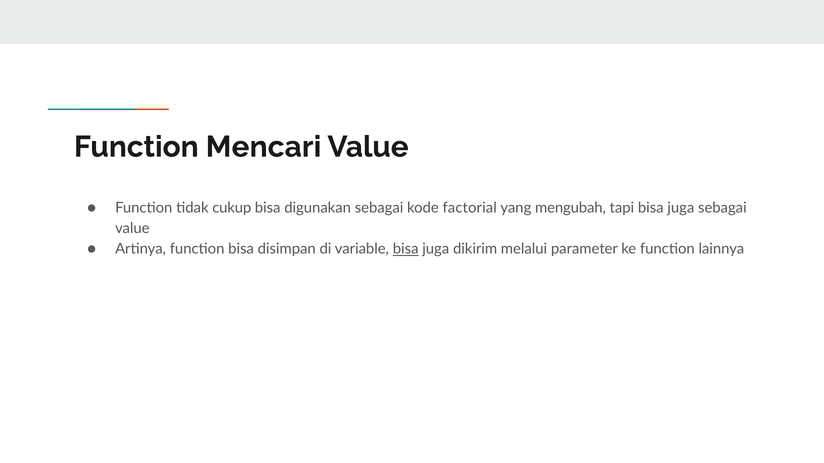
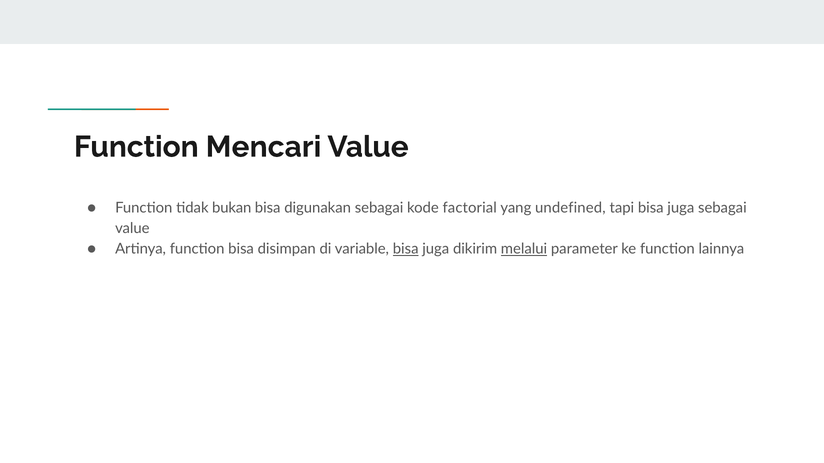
cukup: cukup -> bukan
mengubah: mengubah -> undefined
melalui underline: none -> present
